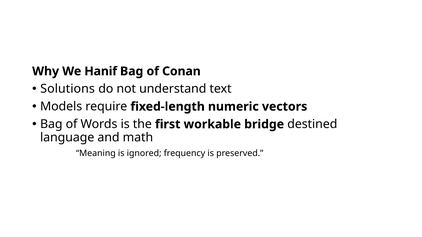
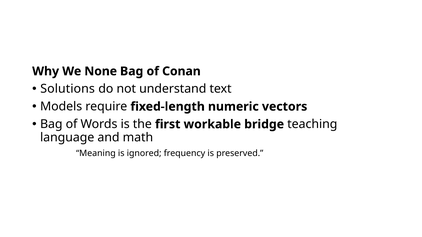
Hanif: Hanif -> None
destined: destined -> teaching
